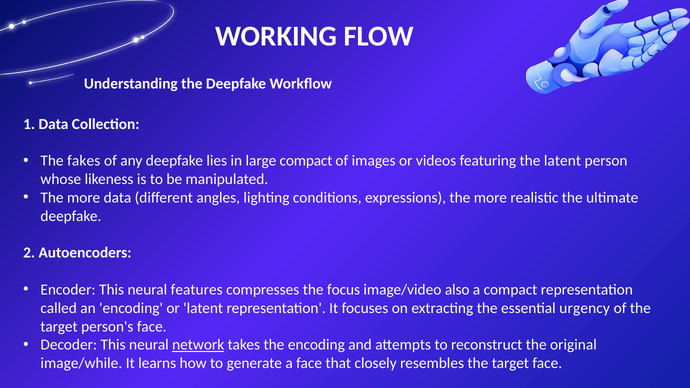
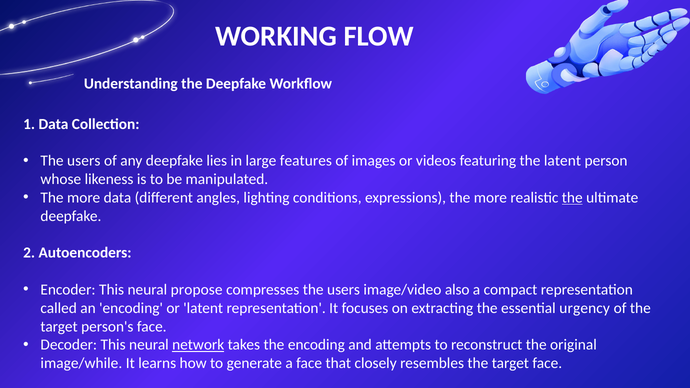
fakes at (84, 161): fakes -> users
large compact: compact -> features
the at (572, 198) underline: none -> present
features: features -> propose
compresses the focus: focus -> users
